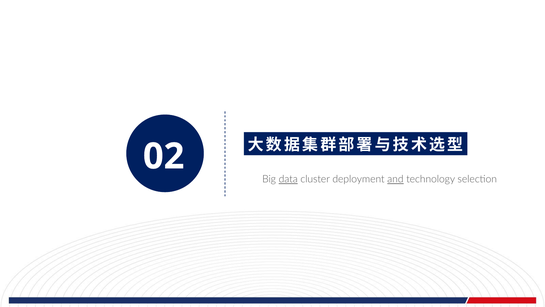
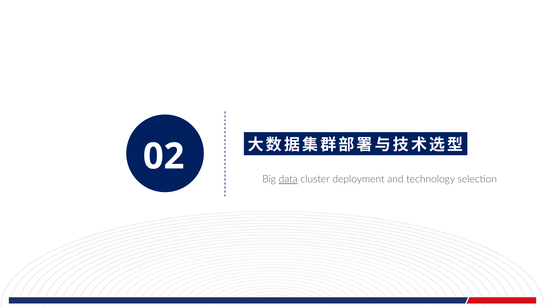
and underline: present -> none
